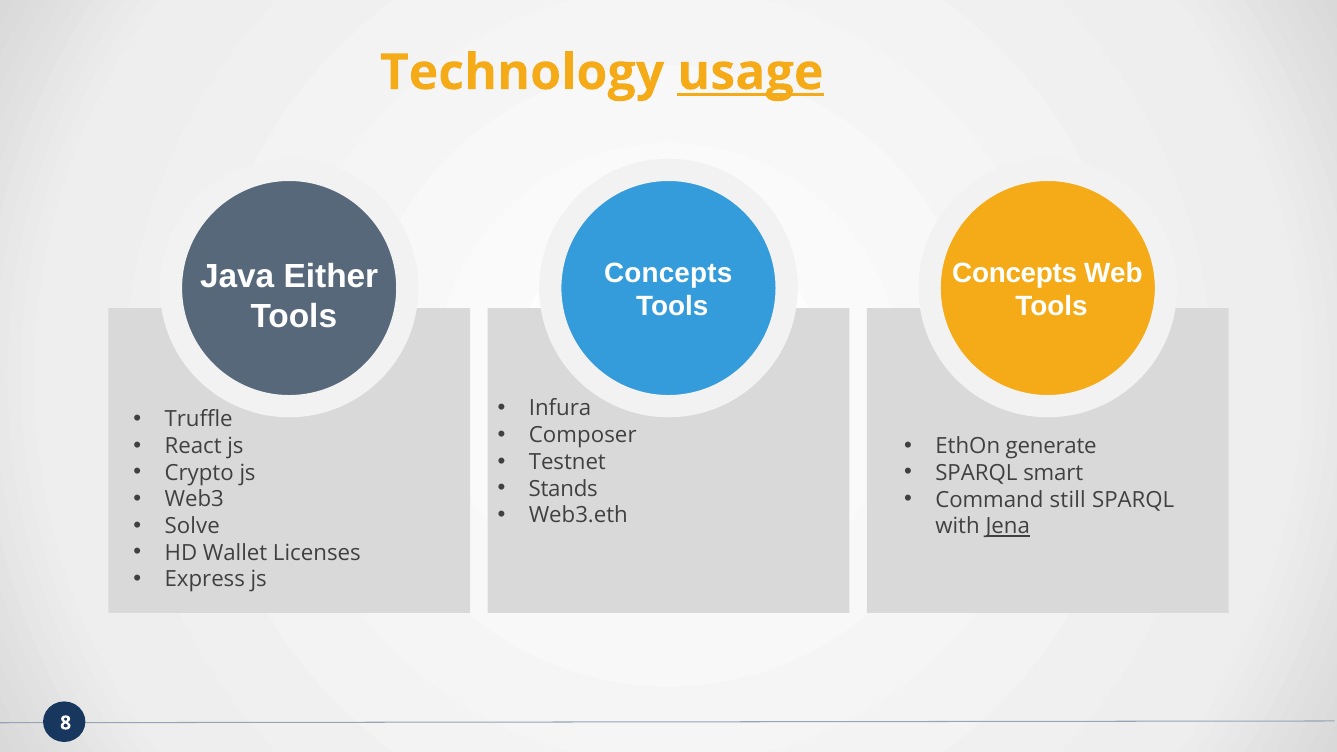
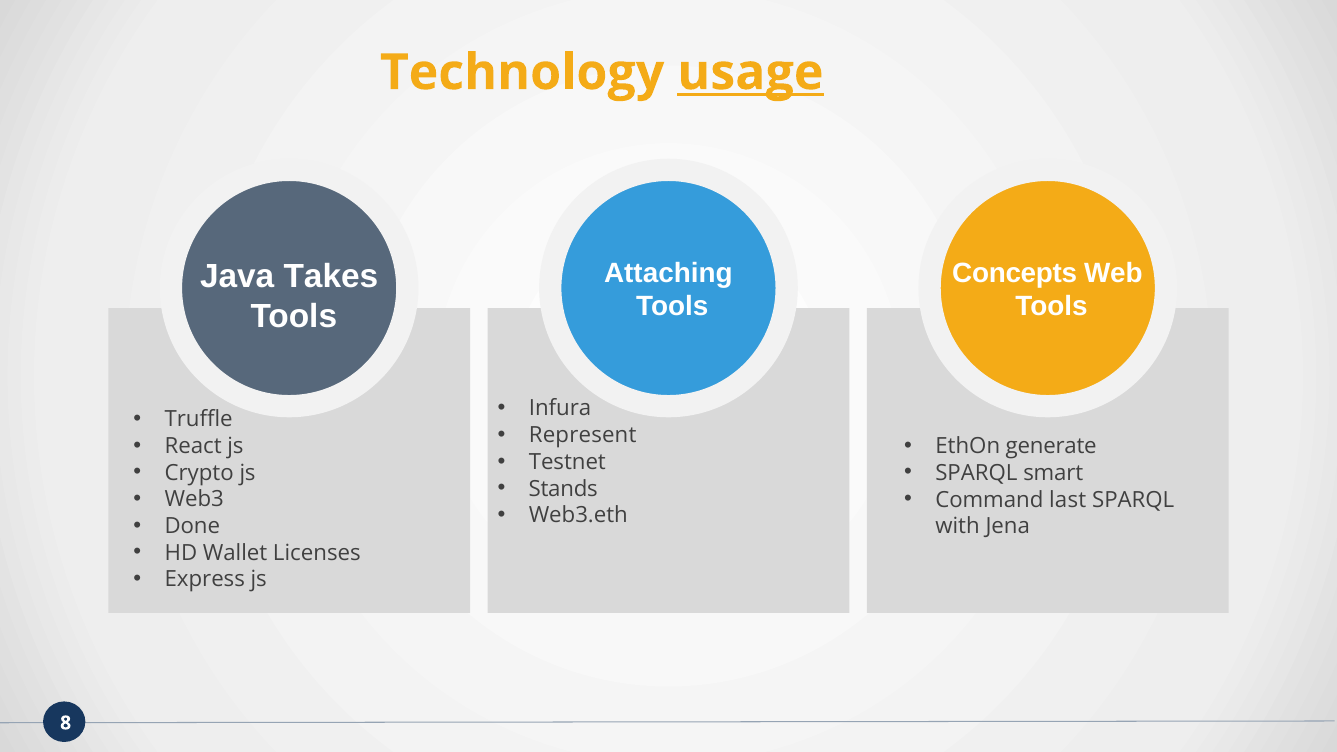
Concepts at (668, 273): Concepts -> Attaching
Either: Either -> Takes
Composer: Composer -> Represent
still: still -> last
Solve: Solve -> Done
Jena underline: present -> none
